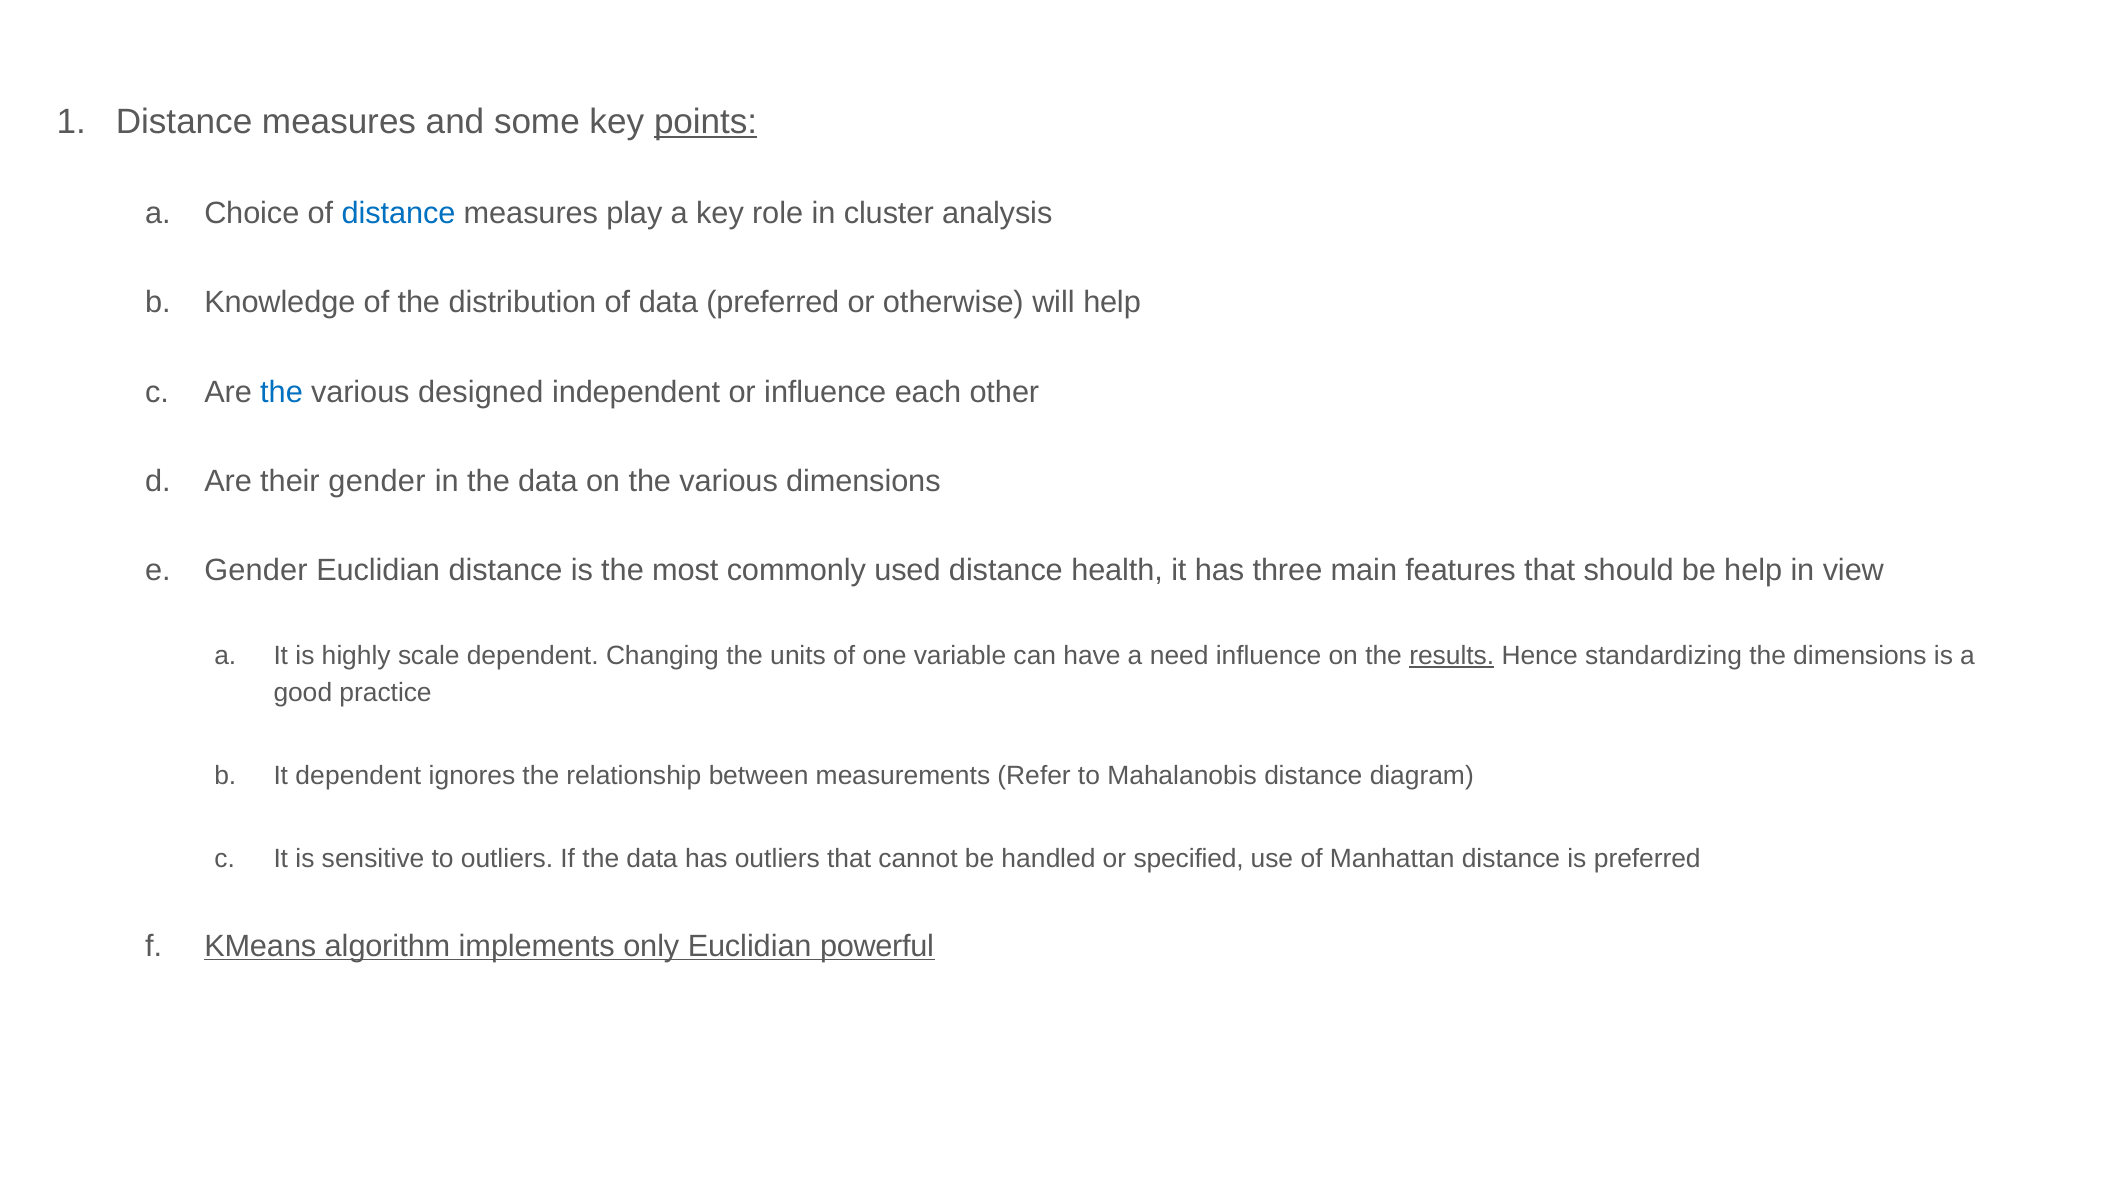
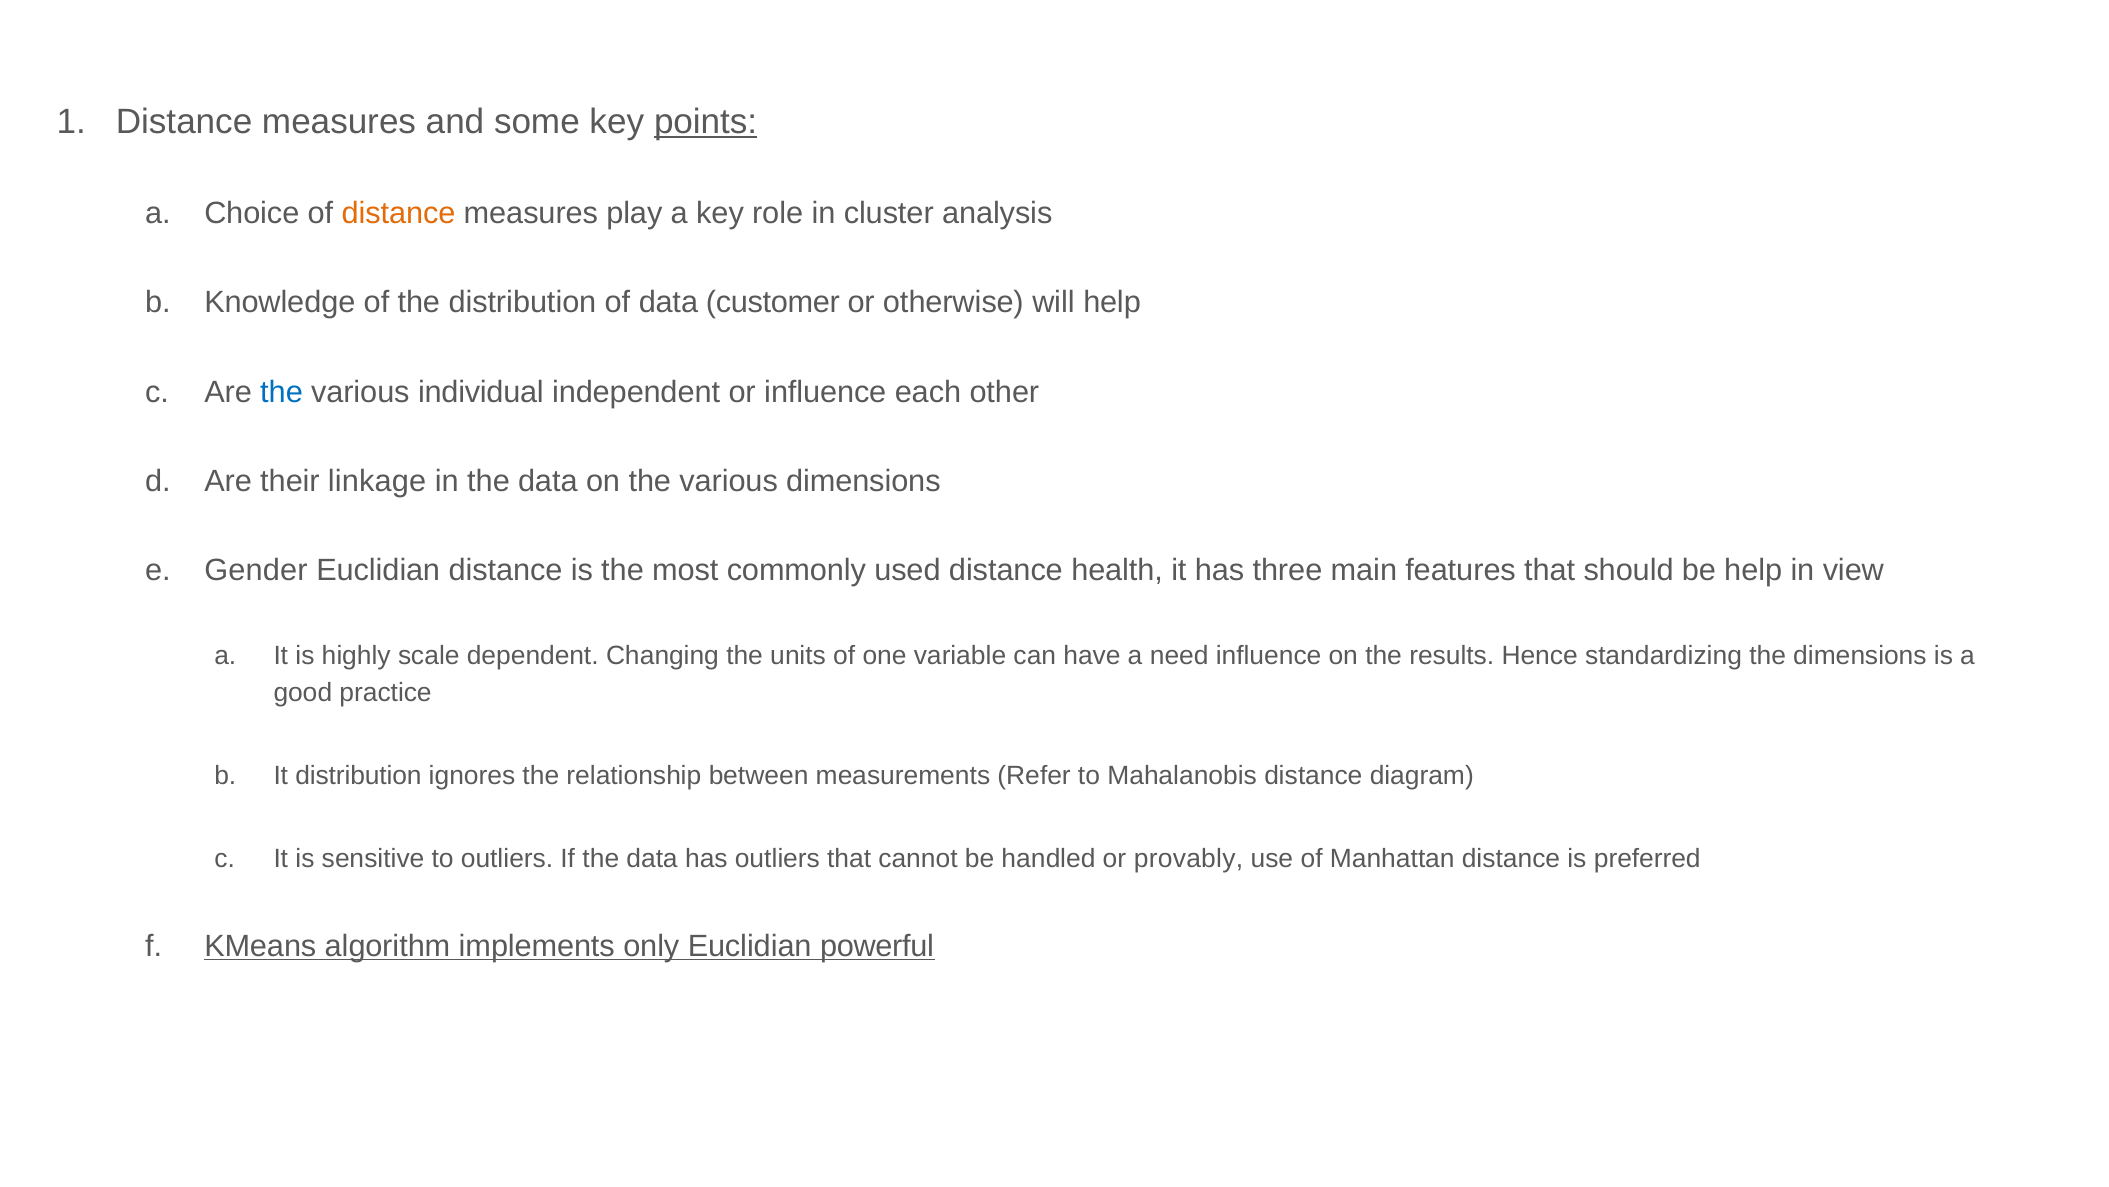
distance at (399, 213) colour: blue -> orange
data preferred: preferred -> customer
designed: designed -> individual
their gender: gender -> linkage
results underline: present -> none
It dependent: dependent -> distribution
specified: specified -> provably
